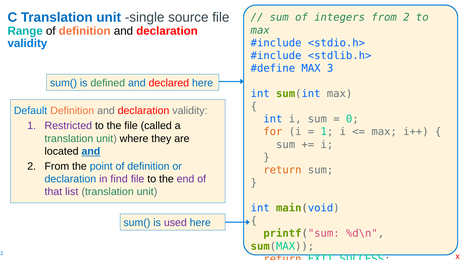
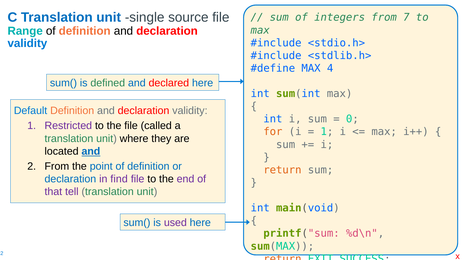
from 2: 2 -> 7
3: 3 -> 4
list: list -> tell
